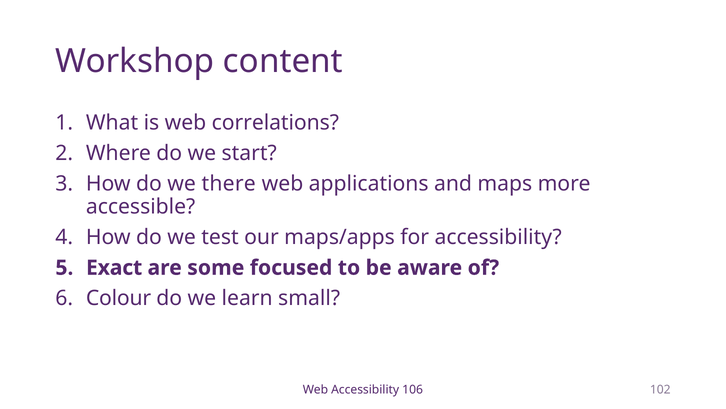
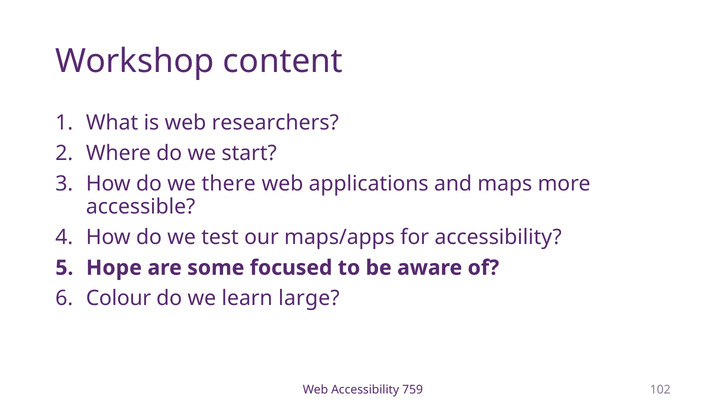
correlations: correlations -> researchers
Exact: Exact -> Hope
small: small -> large
106: 106 -> 759
